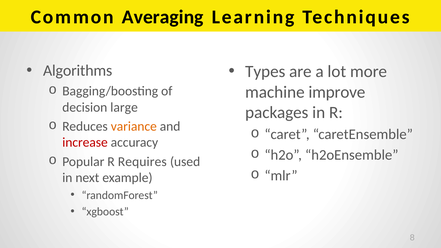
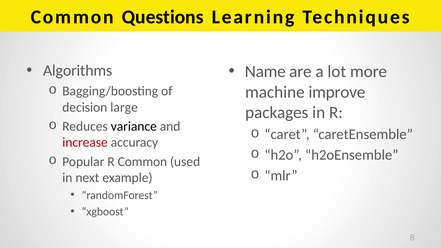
Averaging: Averaging -> Questions
Types: Types -> Name
variance colour: orange -> black
R Requires: Requires -> Common
